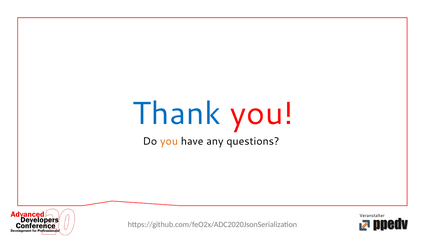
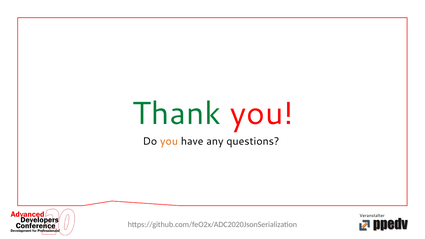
Thank colour: blue -> green
